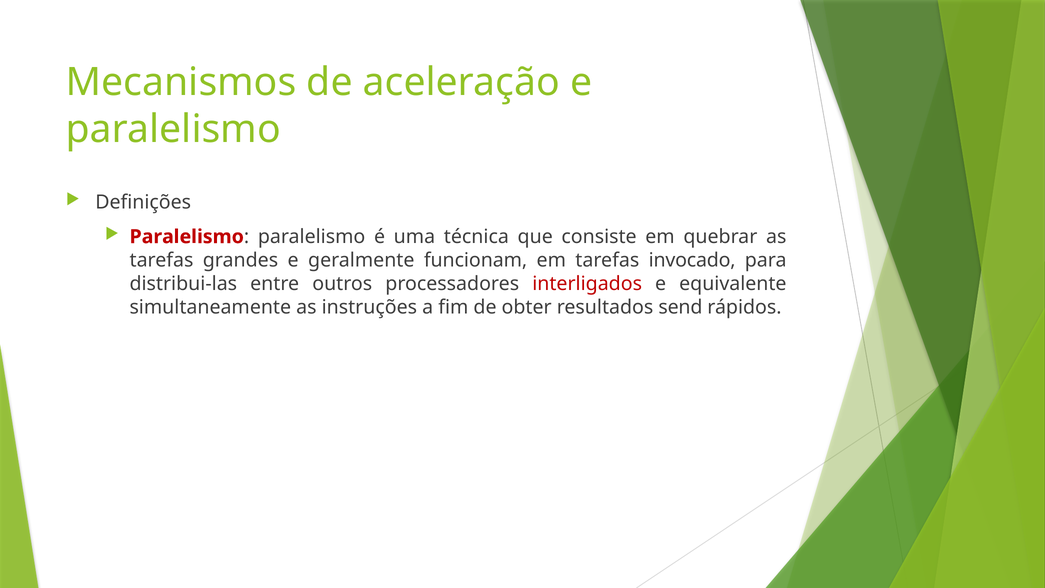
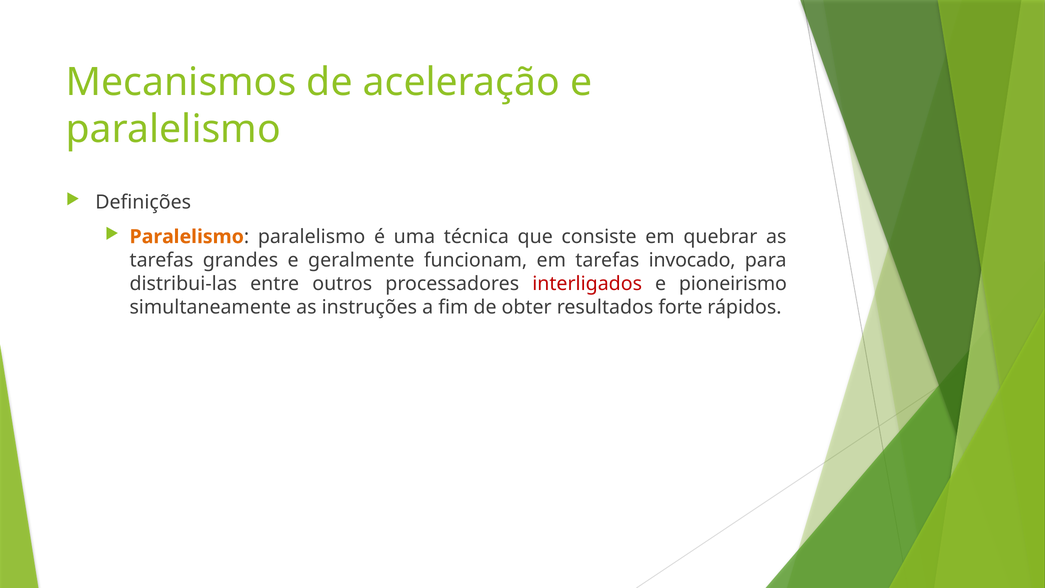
Paralelismo at (187, 237) colour: red -> orange
equivalente: equivalente -> pioneirismo
send: send -> forte
